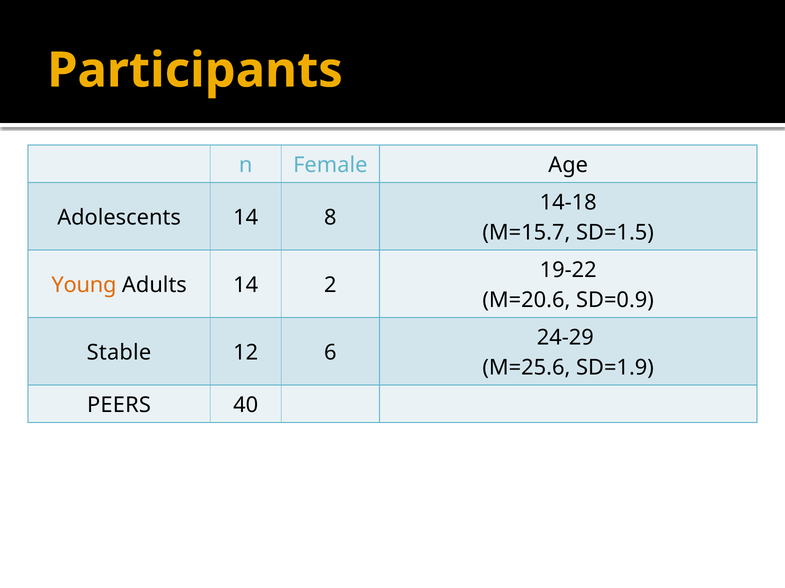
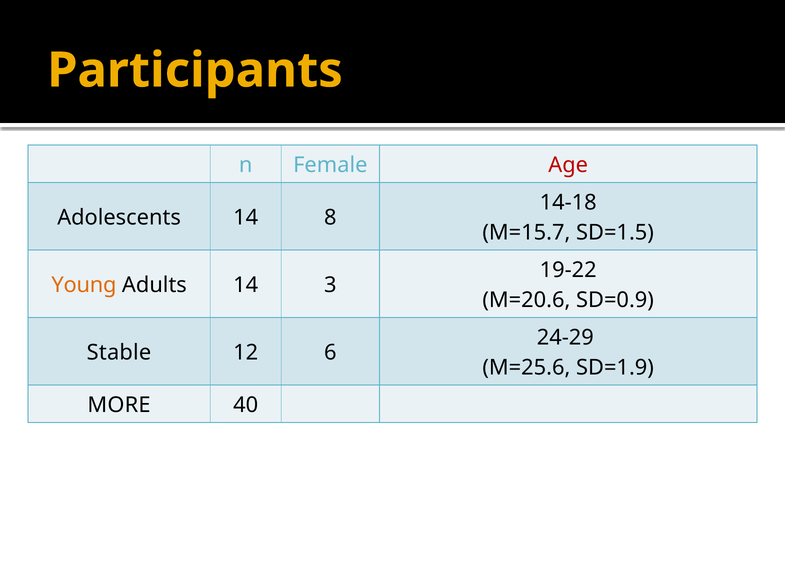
Age colour: black -> red
2: 2 -> 3
PEERS: PEERS -> MORE
